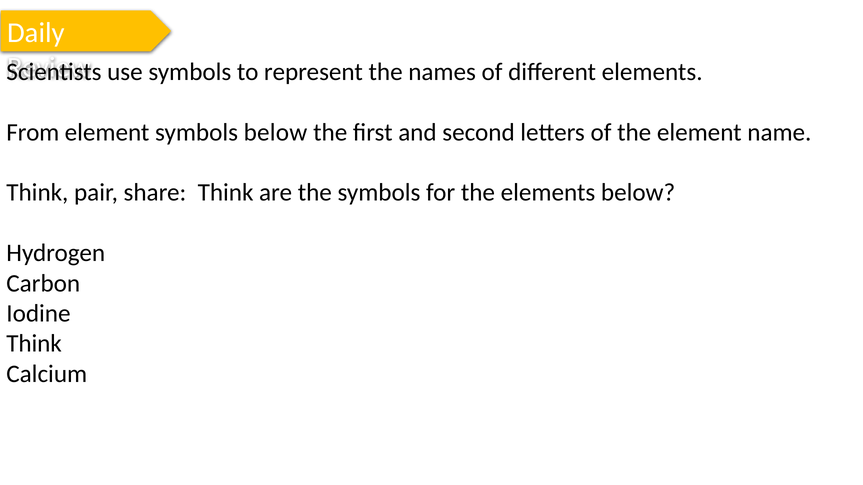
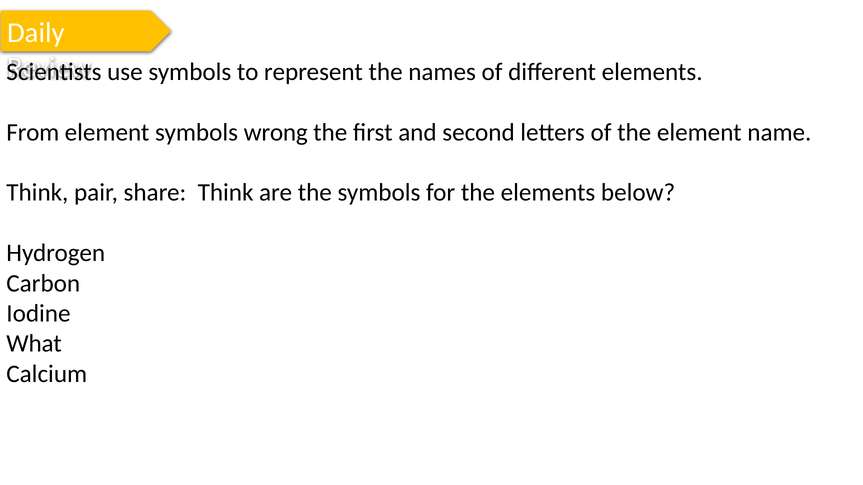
symbols below: below -> wrong
Think at (34, 344): Think -> What
